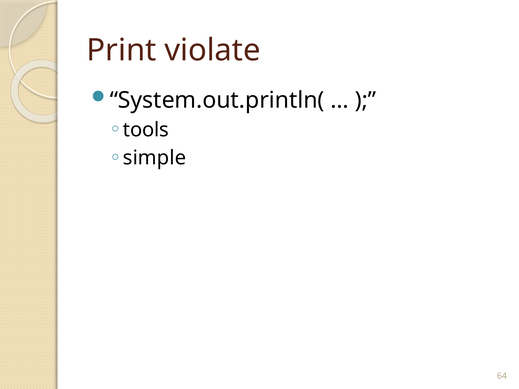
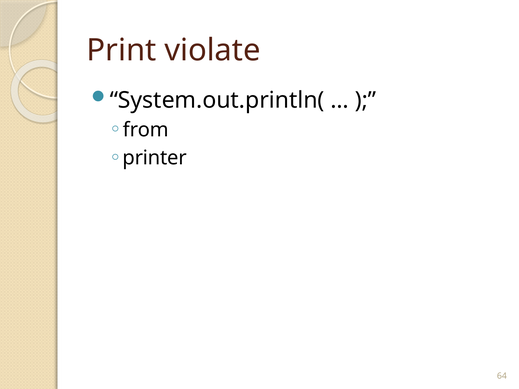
tools: tools -> from
simple: simple -> printer
